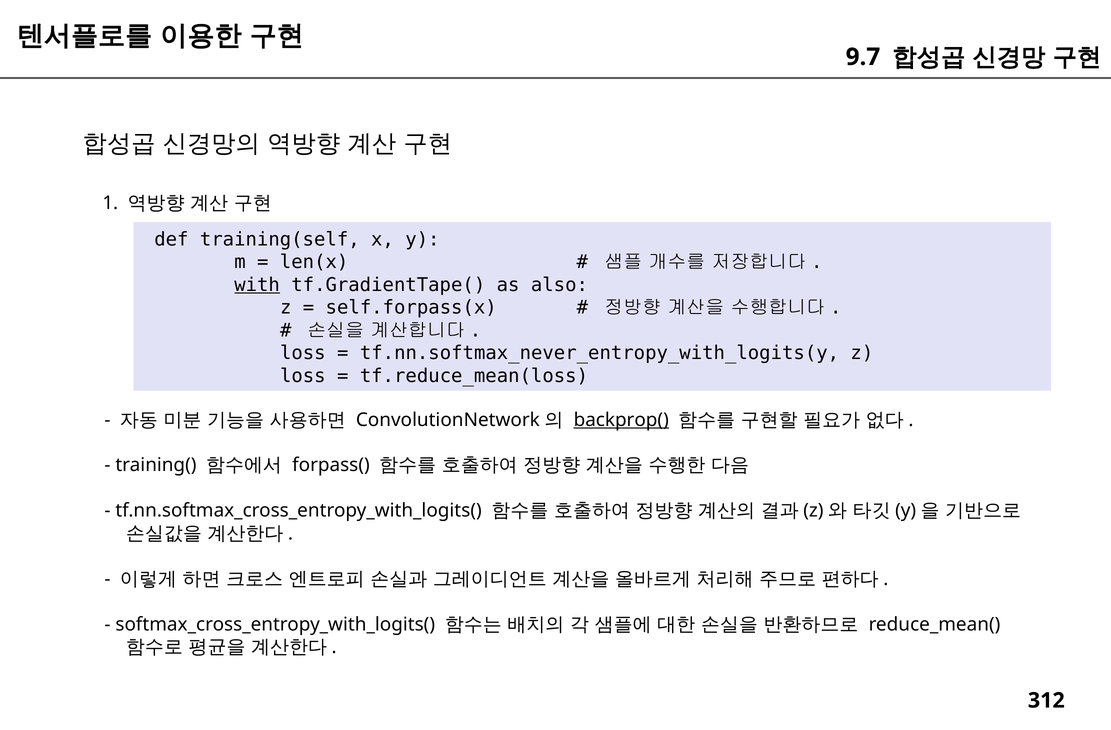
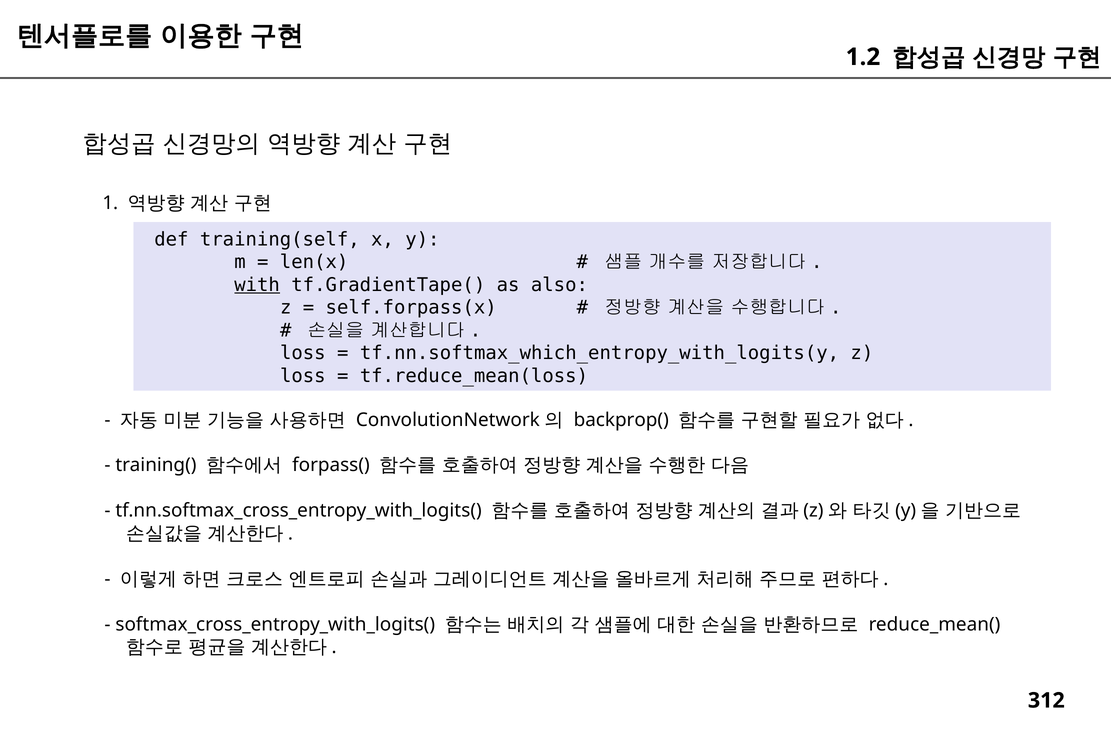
9.7: 9.7 -> 1.2
tf.nn.softmax_never_entropy_with_logits(y: tf.nn.softmax_never_entropy_with_logits(y -> tf.nn.softmax_which_entropy_with_logits(y
backprop( underline: present -> none
